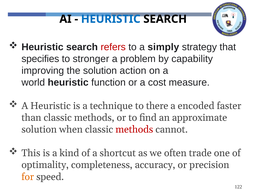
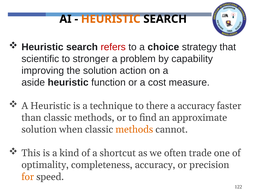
HEURISTIC at (111, 19) colour: blue -> orange
simply: simply -> choice
specifies: specifies -> scientific
world: world -> aside
a encoded: encoded -> accuracy
methods at (134, 129) colour: red -> orange
